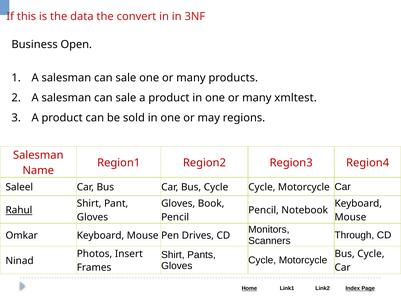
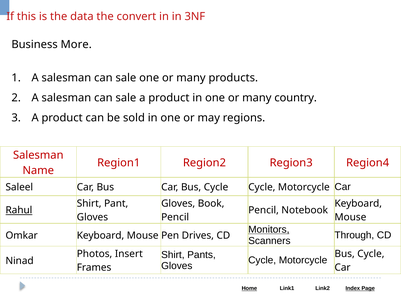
Open: Open -> More
xmltest: xmltest -> country
Monitors underline: none -> present
